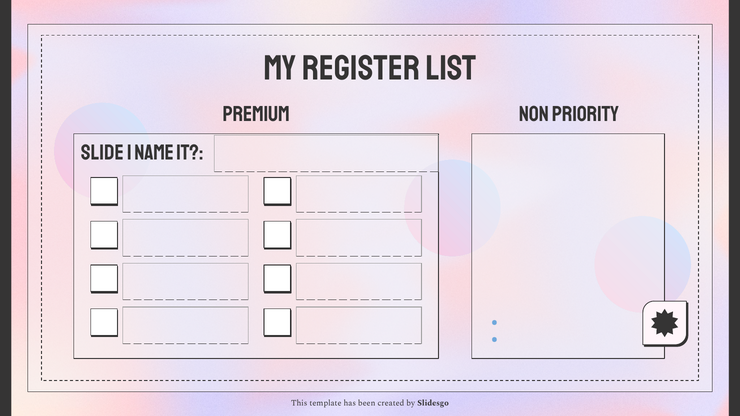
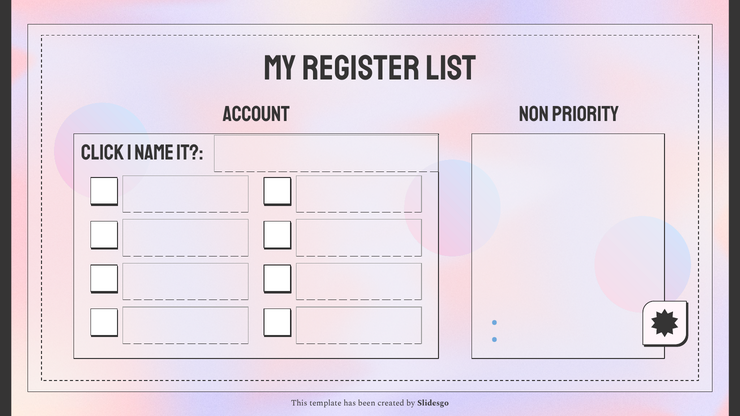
premium: premium -> account
Slide: Slide -> Click
